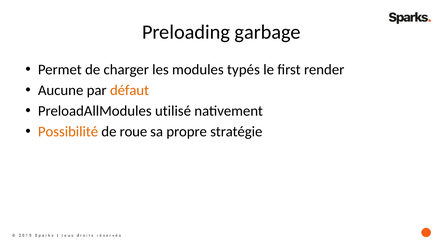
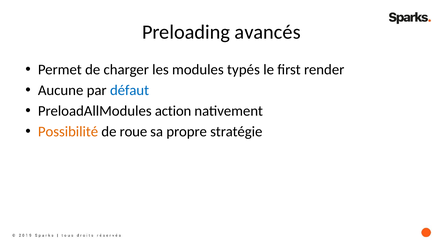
garbage: garbage -> avancés
défaut colour: orange -> blue
utilisé: utilisé -> action
